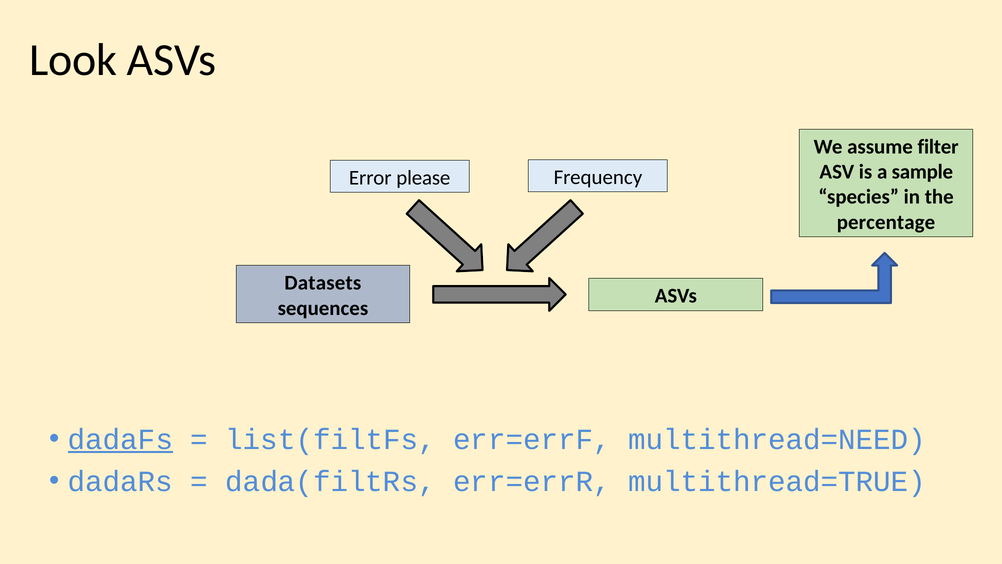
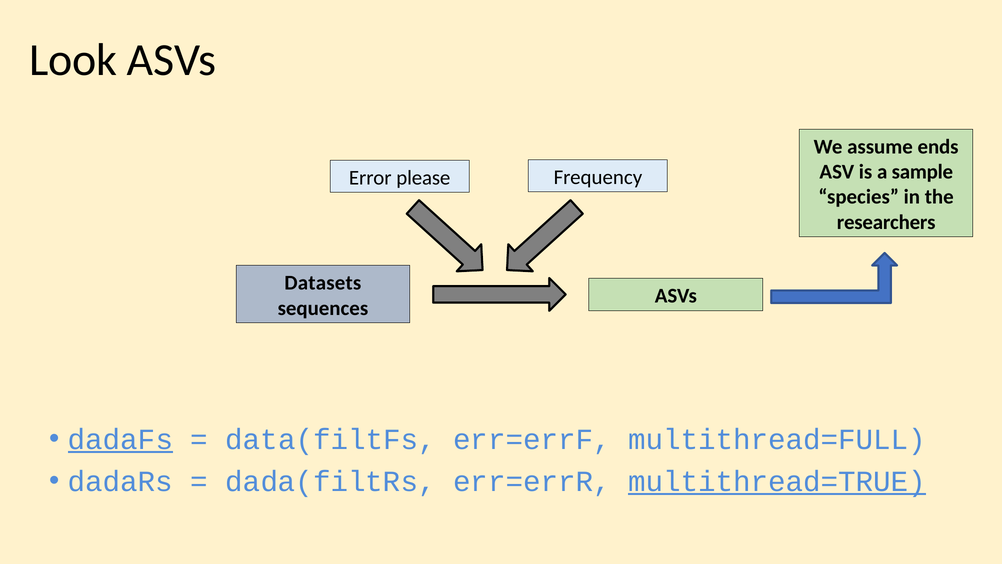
filter: filter -> ends
percentage: percentage -> researchers
list(filtFs: list(filtFs -> data(filtFs
multithread=NEED: multithread=NEED -> multithread=FULL
multithread=TRUE underline: none -> present
